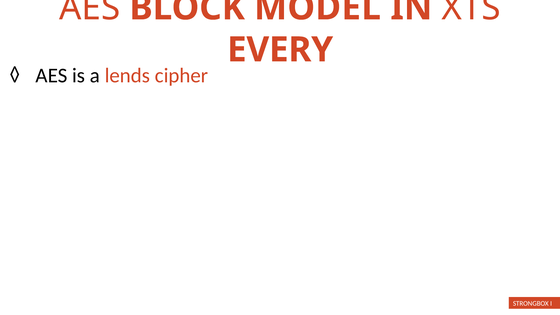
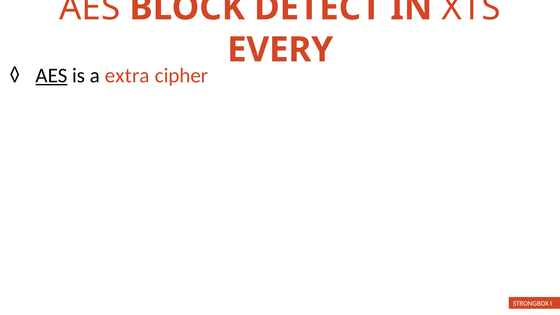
MODEL: MODEL -> DETECT
AES at (52, 76) underline: none -> present
lends: lends -> extra
